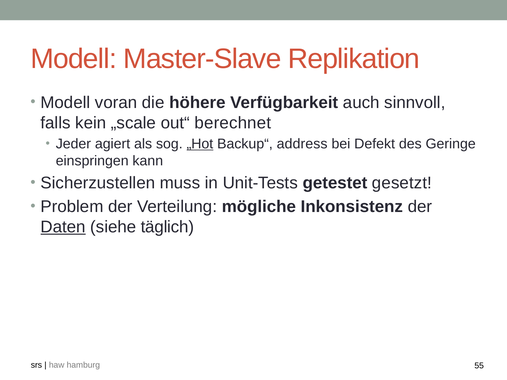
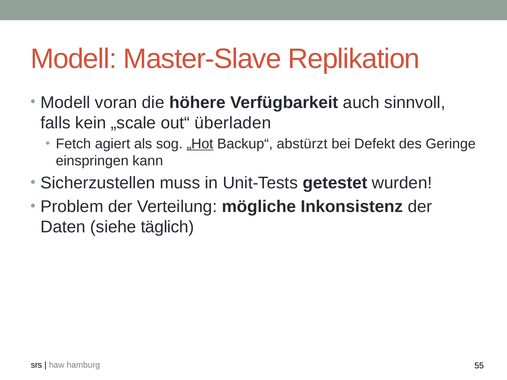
berechnet: berechnet -> überladen
Jeder: Jeder -> Fetch
address: address -> abstürzt
gesetzt: gesetzt -> wurden
Daten underline: present -> none
